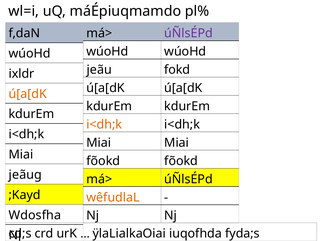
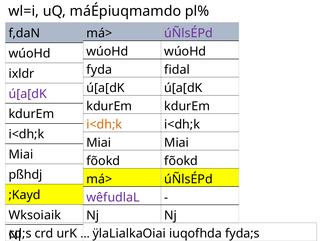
jeãu: jeãu -> fyda
fokd: fokd -> fidal
ú[a[dK at (28, 94) colour: orange -> purple
jeãug: jeãug -> pßhdj
wêfudlaL colour: orange -> purple
Wdosfha: Wdosfha -> Wksoiaik
